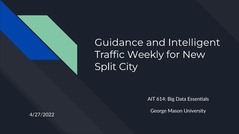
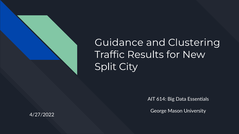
Intelligent: Intelligent -> Clustering
Weekly: Weekly -> Results
